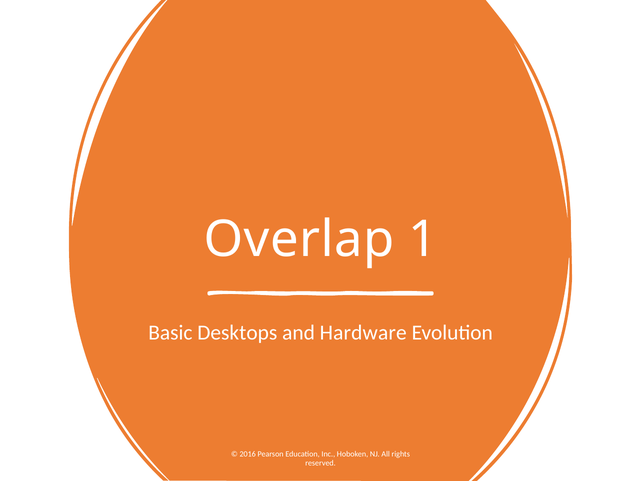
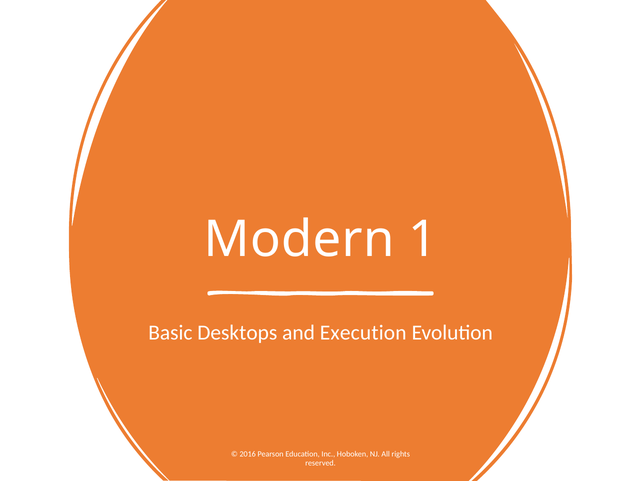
Overlap: Overlap -> Modern
Hardware: Hardware -> Execution
